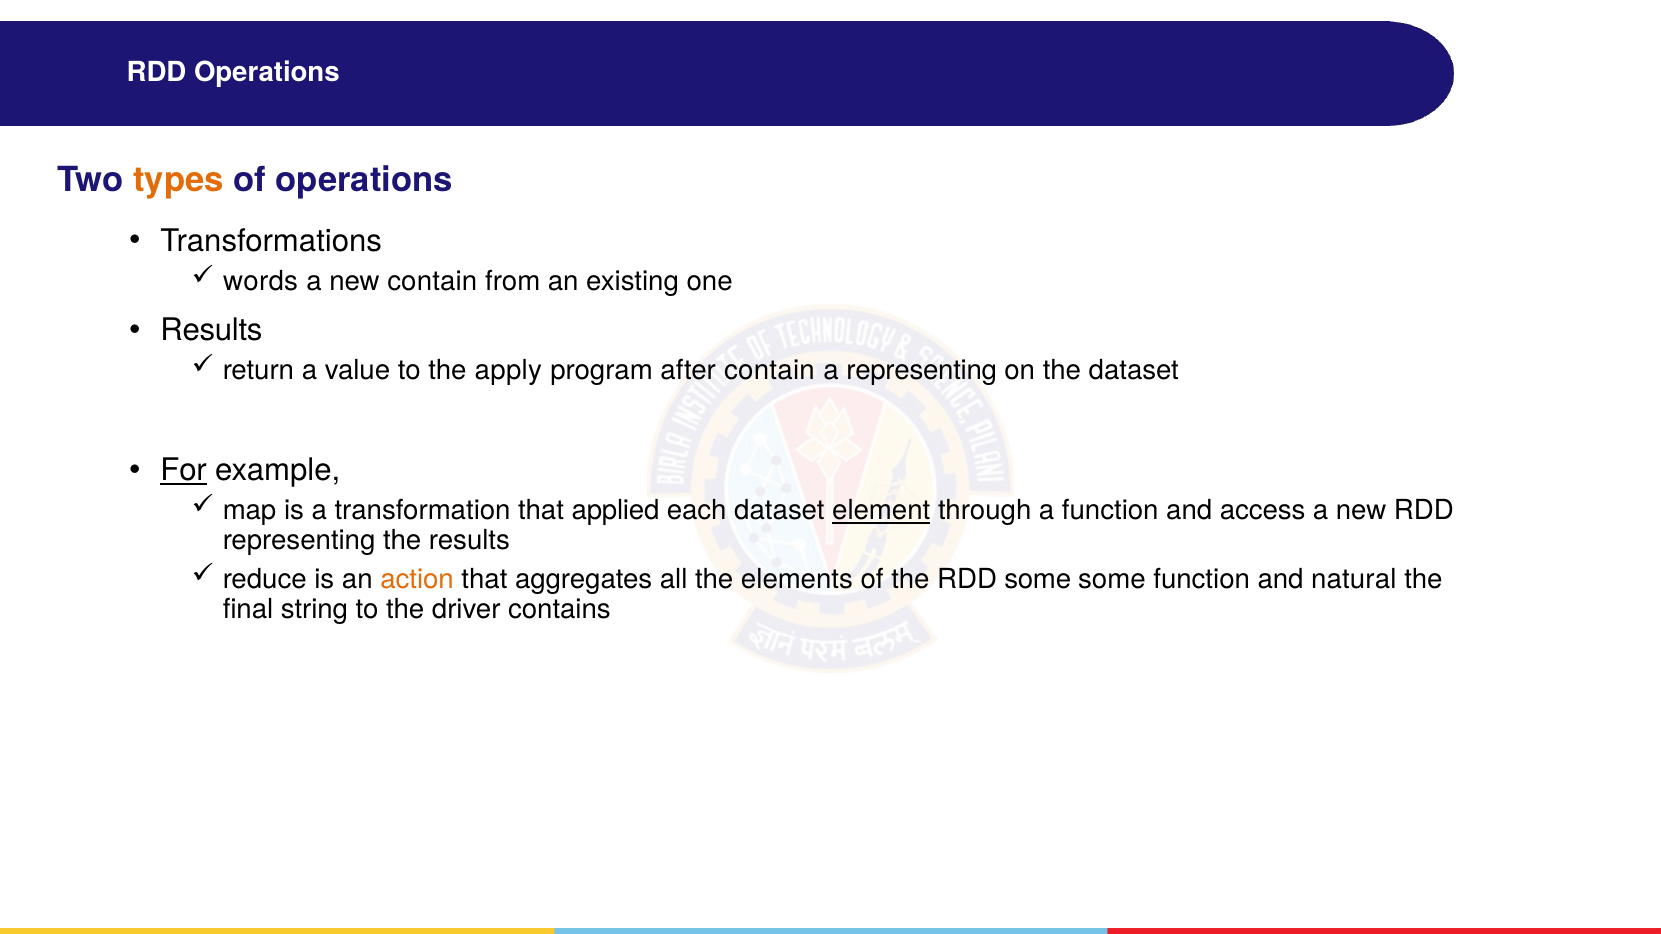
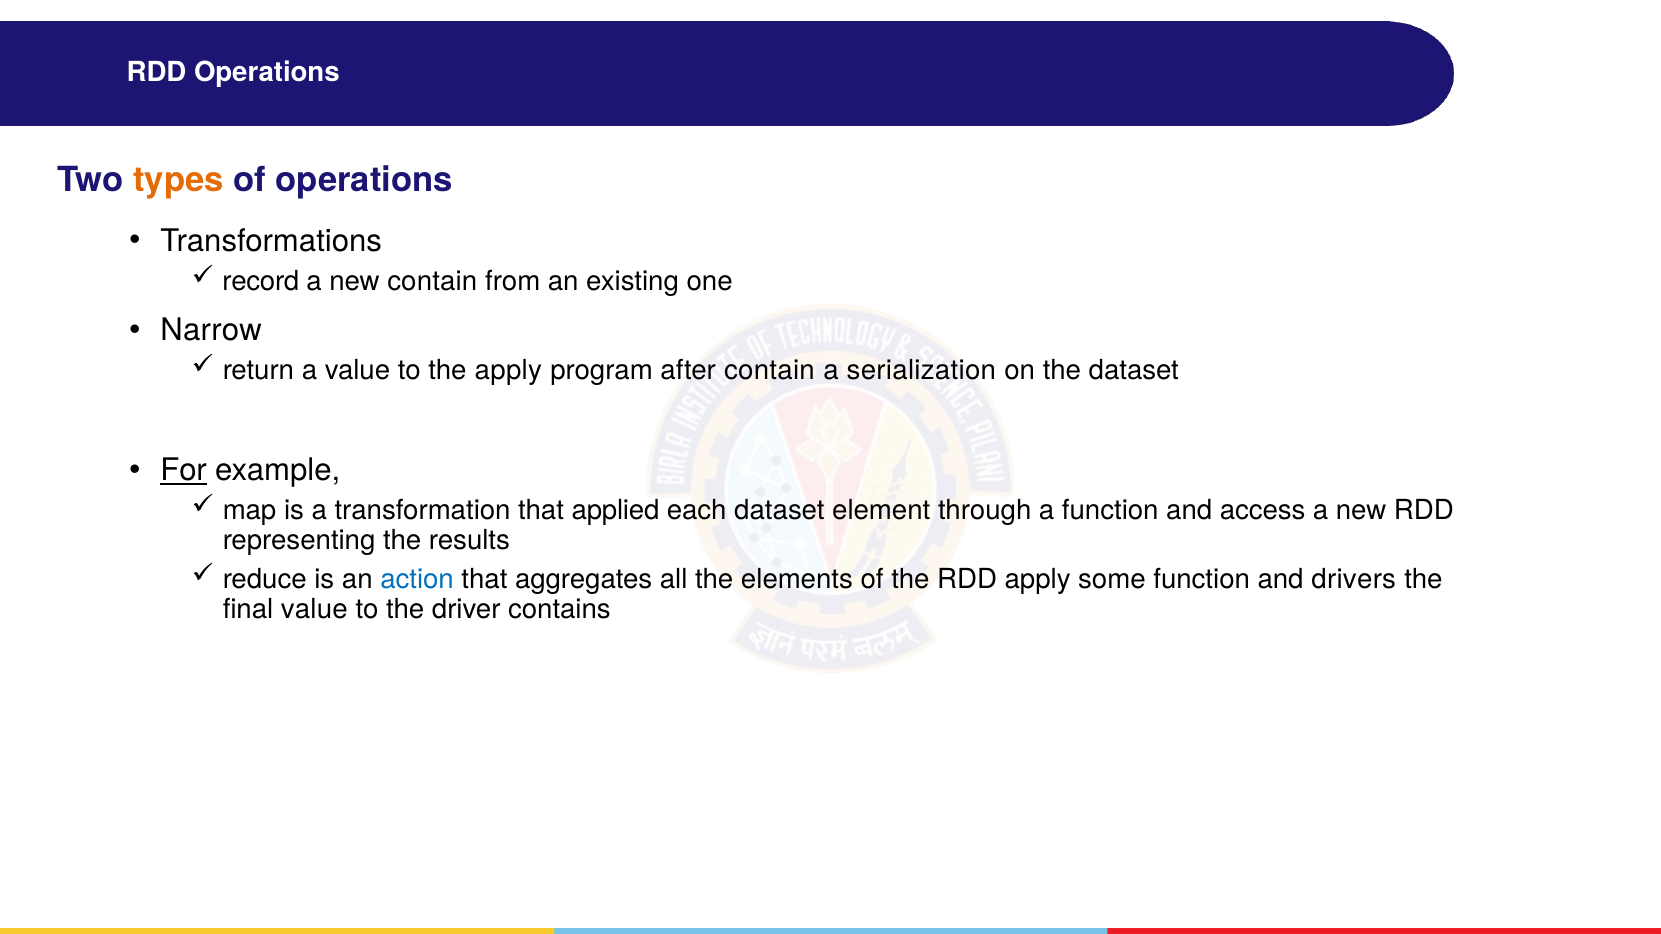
words: words -> record
Results at (211, 330): Results -> Narrow
a representing: representing -> serialization
element underline: present -> none
action colour: orange -> blue
RDD some: some -> apply
natural: natural -> drivers
final string: string -> value
